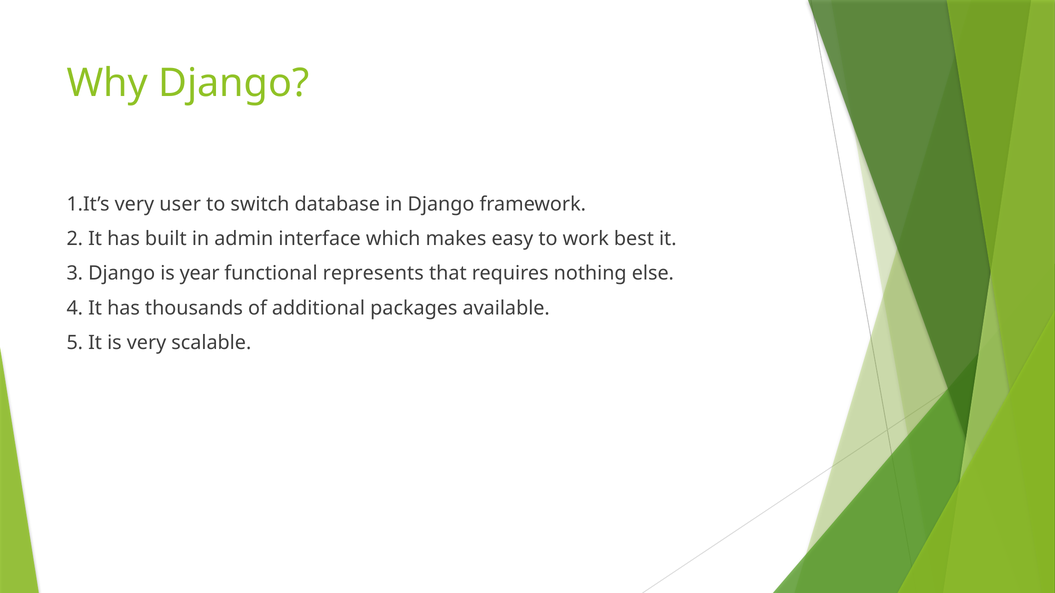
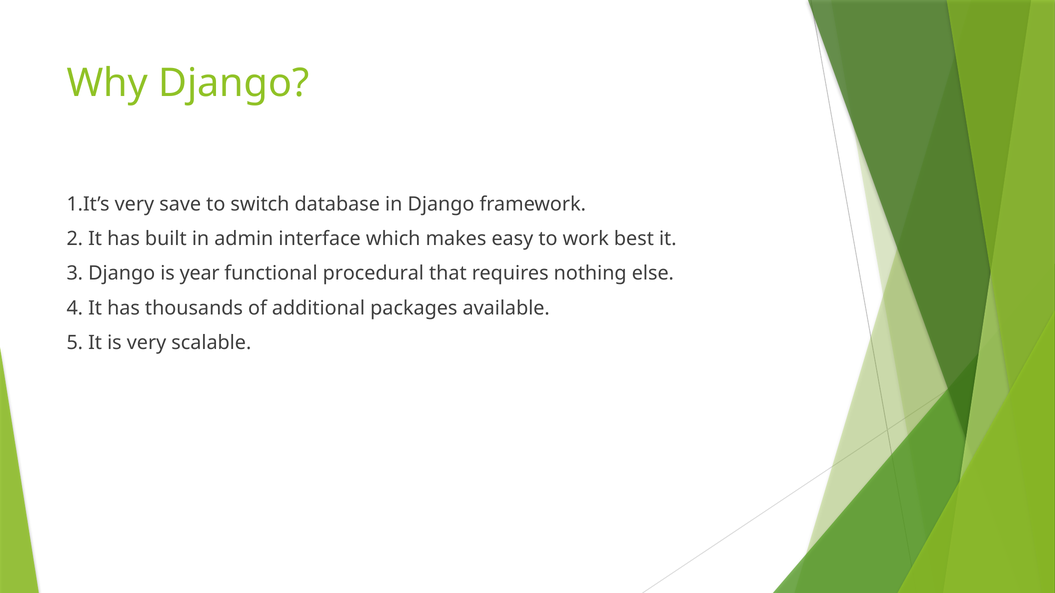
user: user -> save
represents: represents -> procedural
